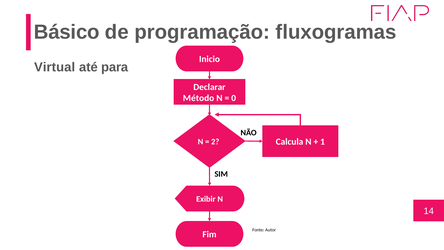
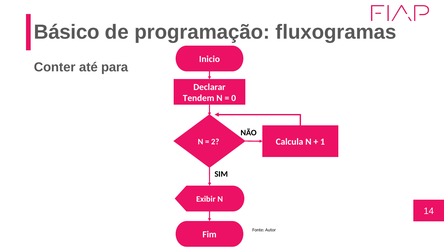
Virtual: Virtual -> Conter
Método: Método -> Tendem
